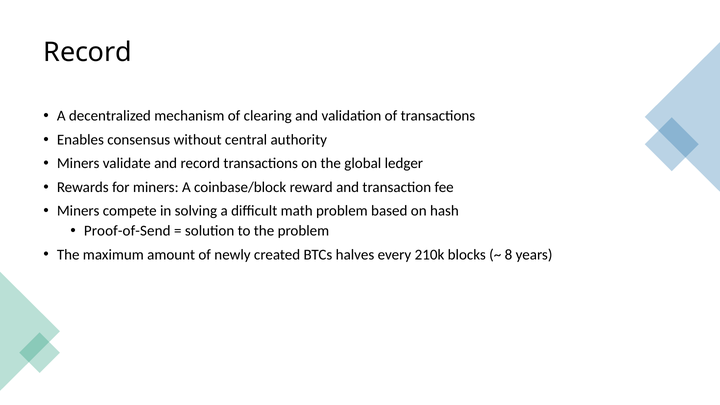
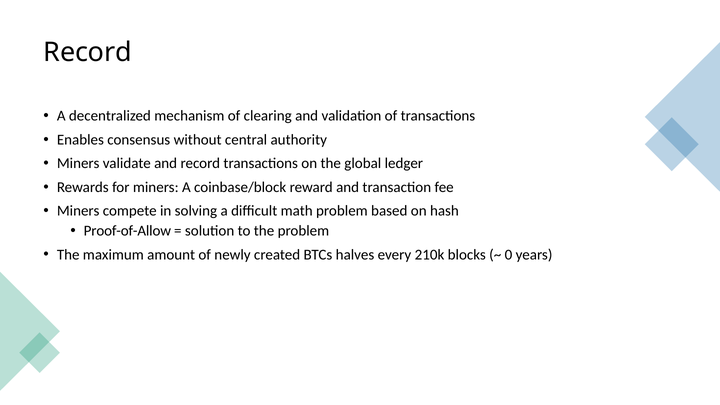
Proof-of-Send: Proof-of-Send -> Proof-of-Allow
8: 8 -> 0
